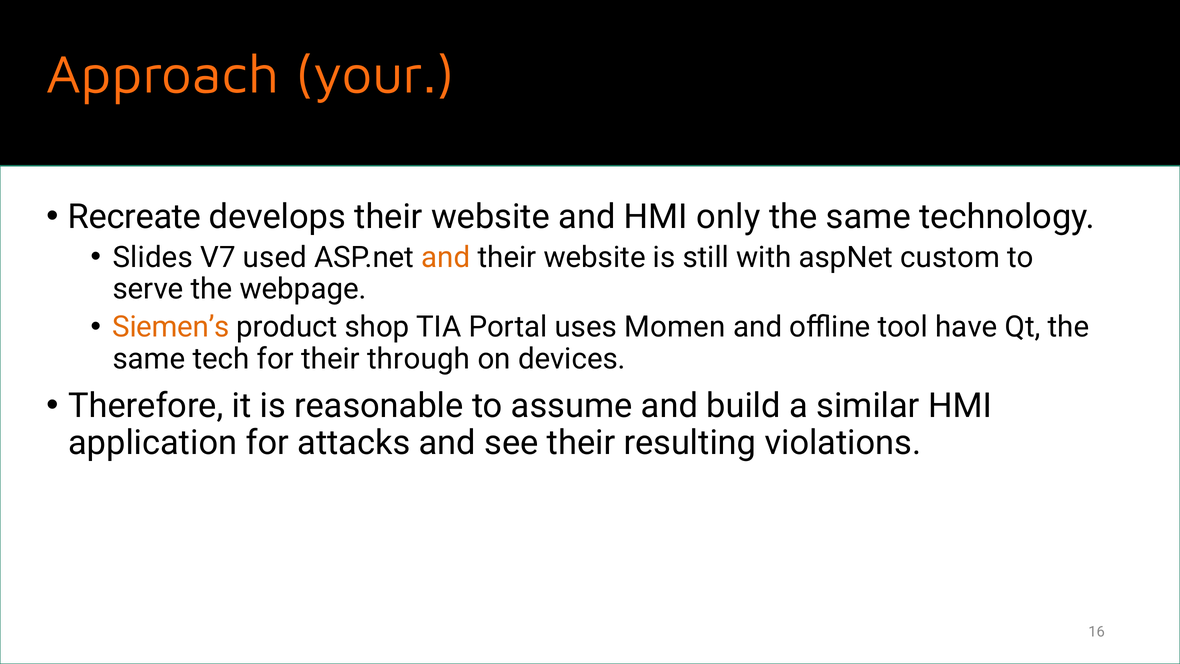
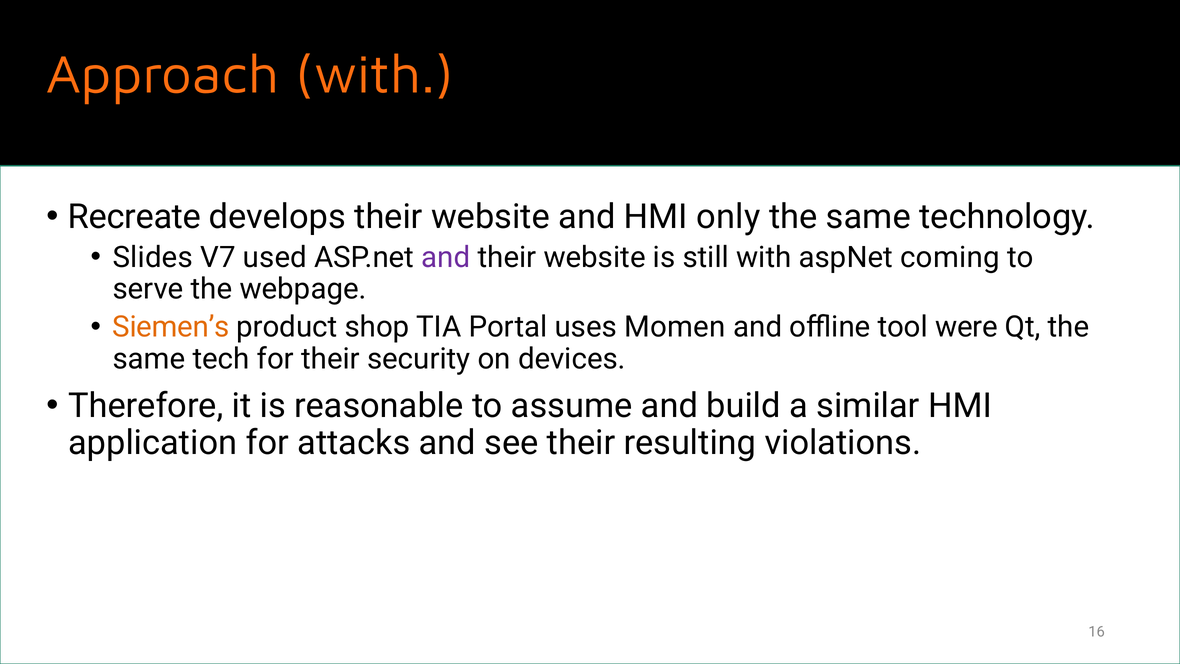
Approach your: your -> with
and at (446, 257) colour: orange -> purple
custom: custom -> coming
have: have -> were
through: through -> security
